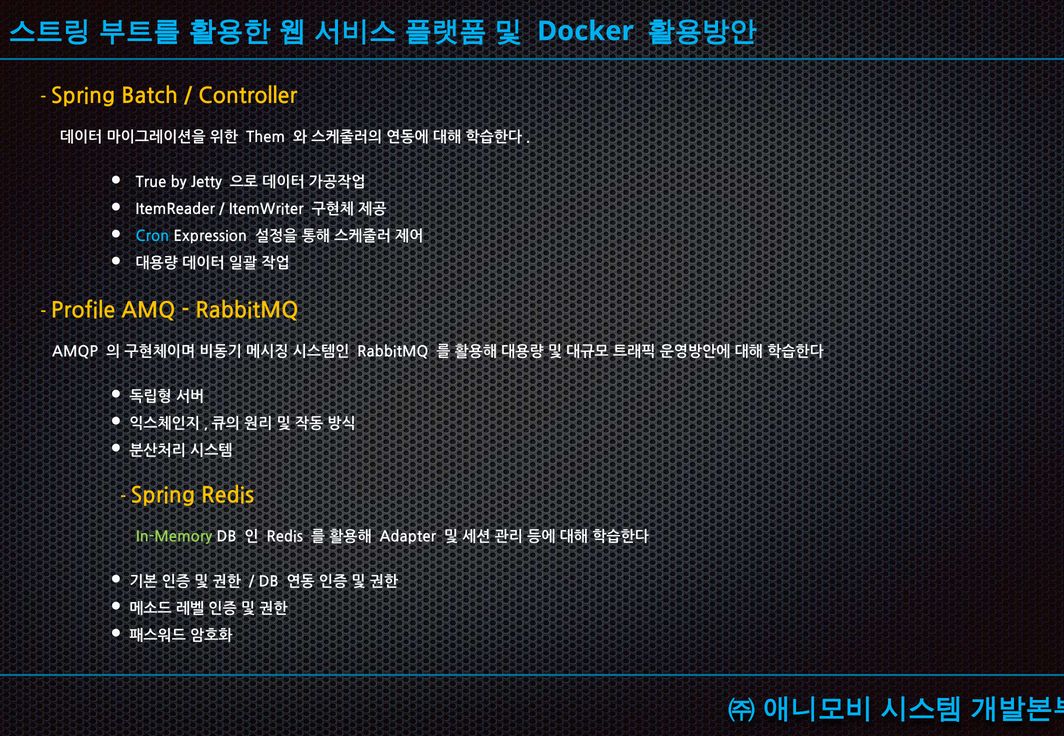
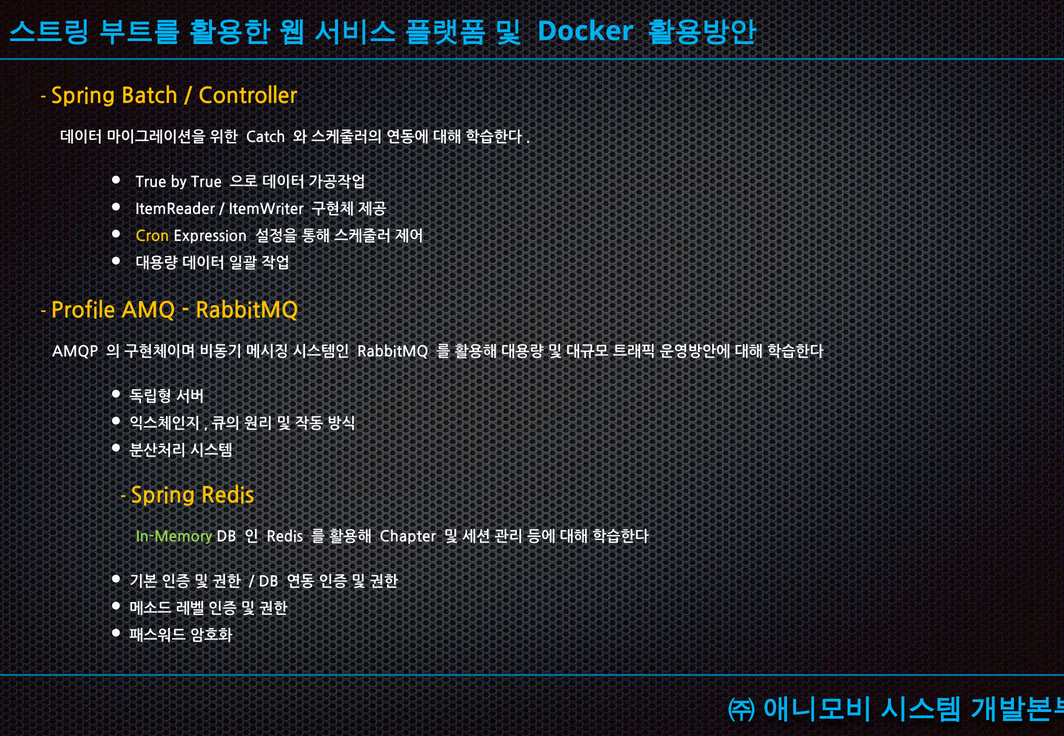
Them: Them -> Catch
by Jetty: Jetty -> True
Cron colour: light blue -> yellow
Adapter: Adapter -> Chapter
